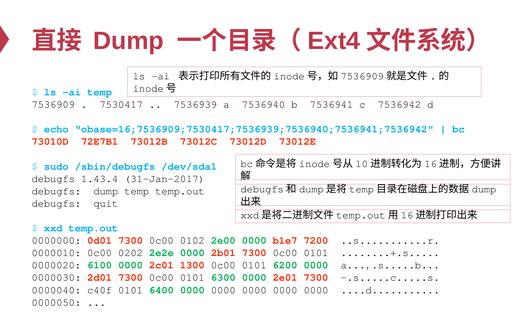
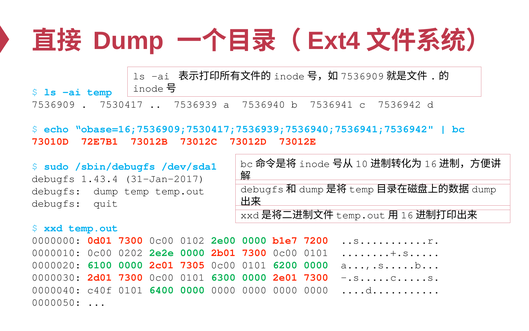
1300: 1300 -> 7305
